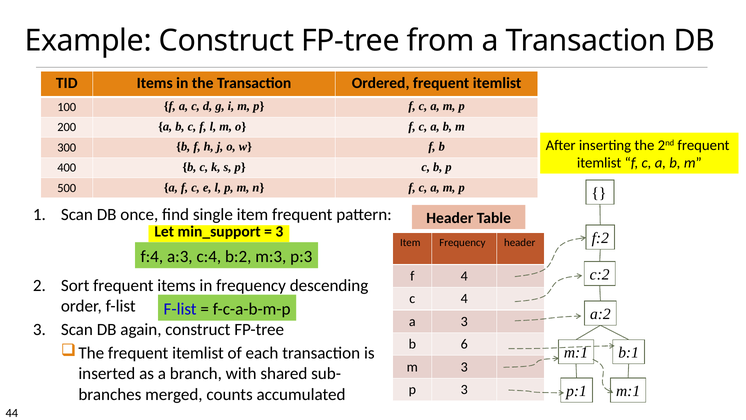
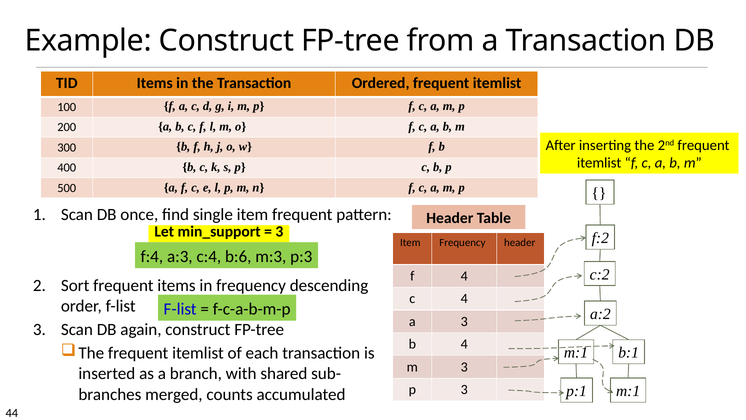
b:2: b:2 -> b:6
b 6: 6 -> 4
